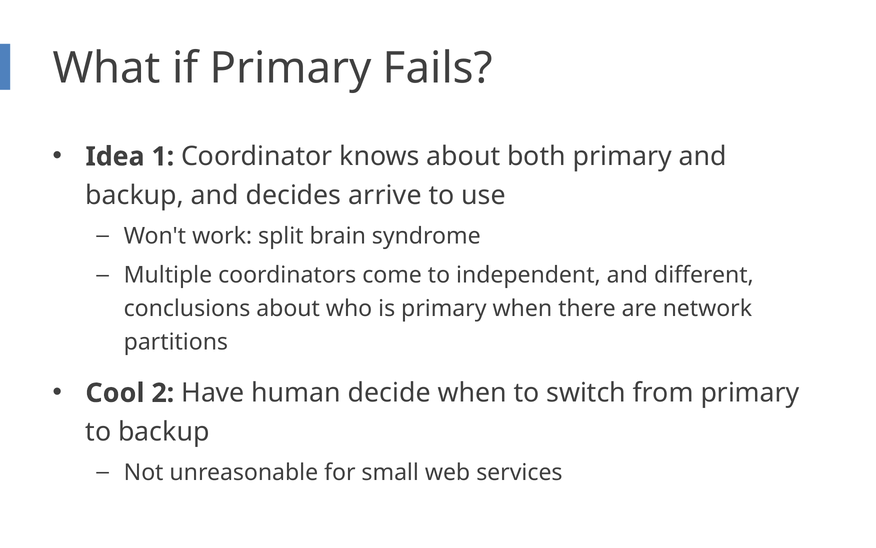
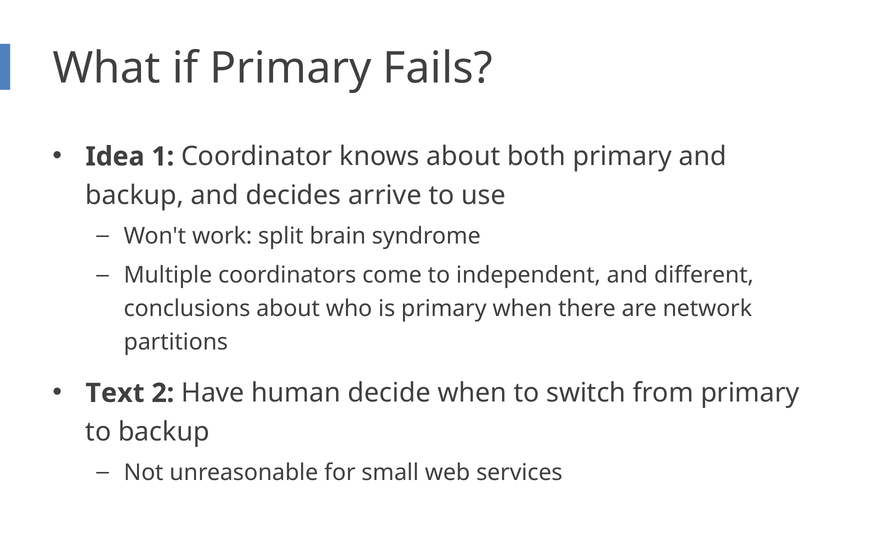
Cool: Cool -> Text
